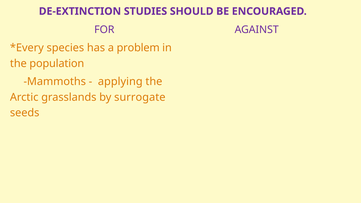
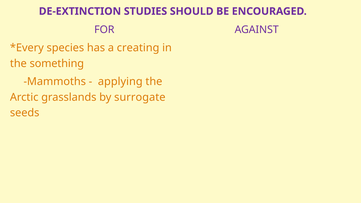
problem: problem -> creating
population: population -> something
